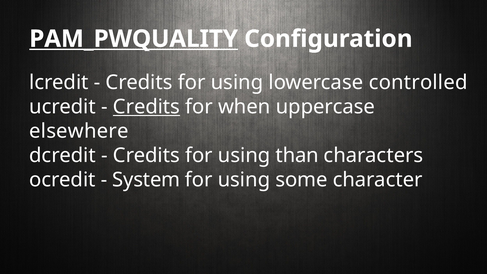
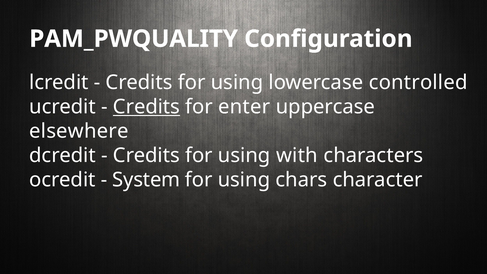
PAM_PWQUALITY underline: present -> none
when: when -> enter
than: than -> with
some: some -> chars
